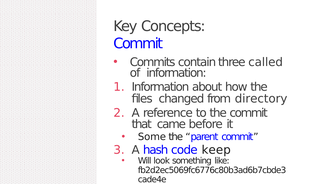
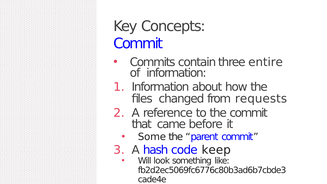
called: called -> entire
directory: directory -> requests
